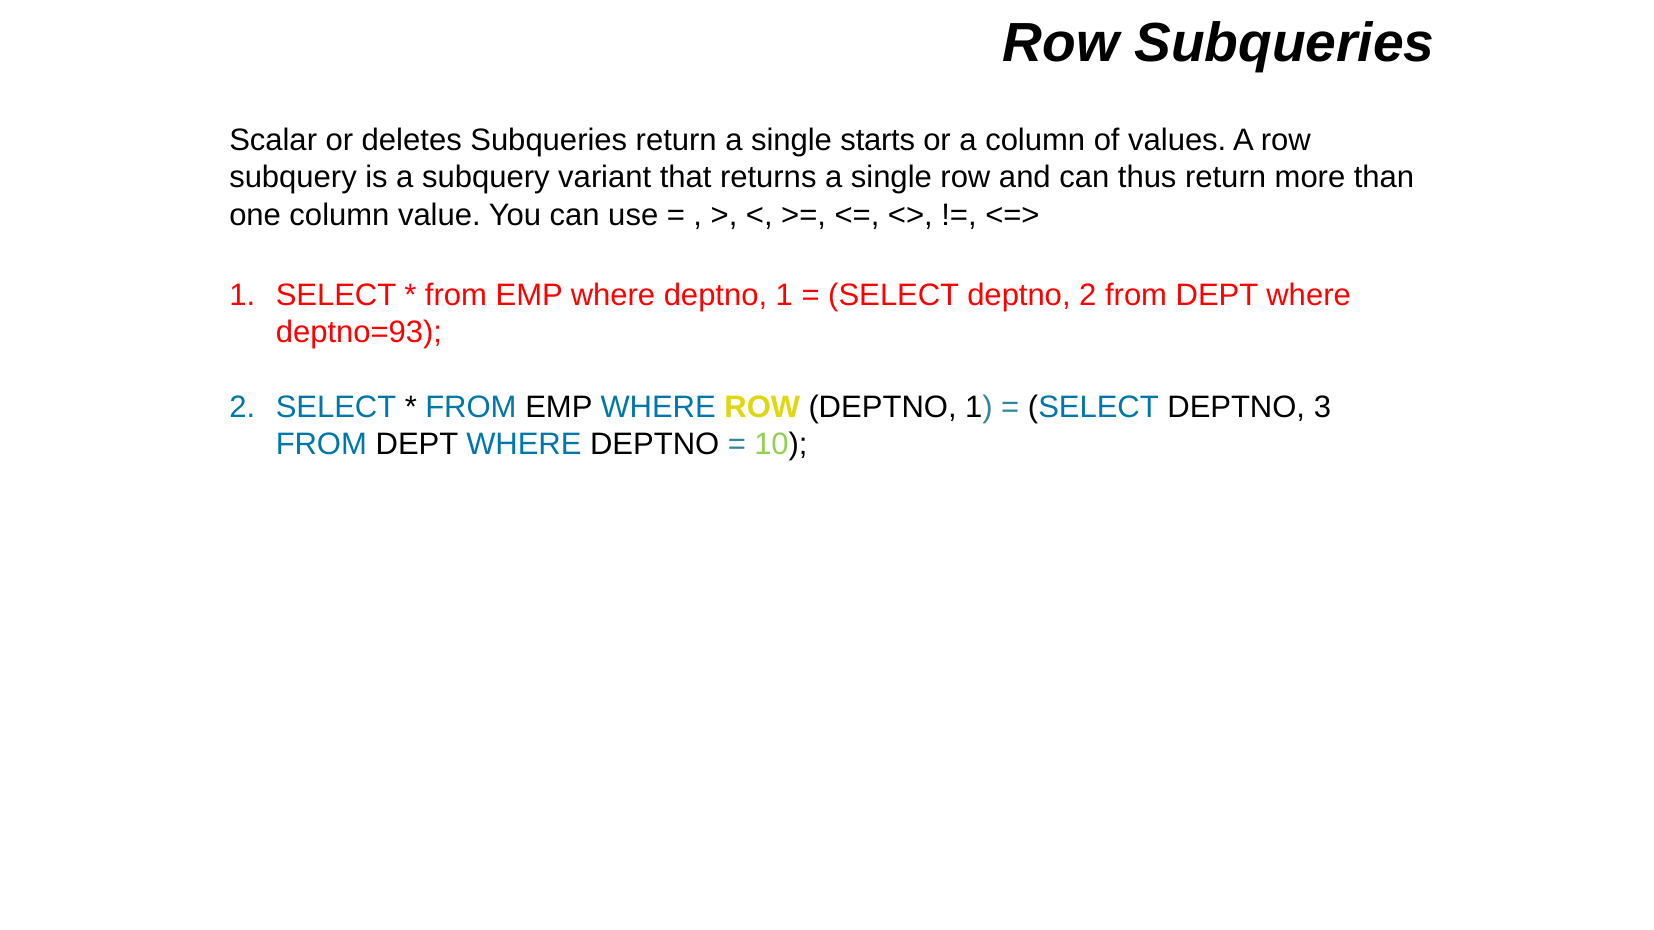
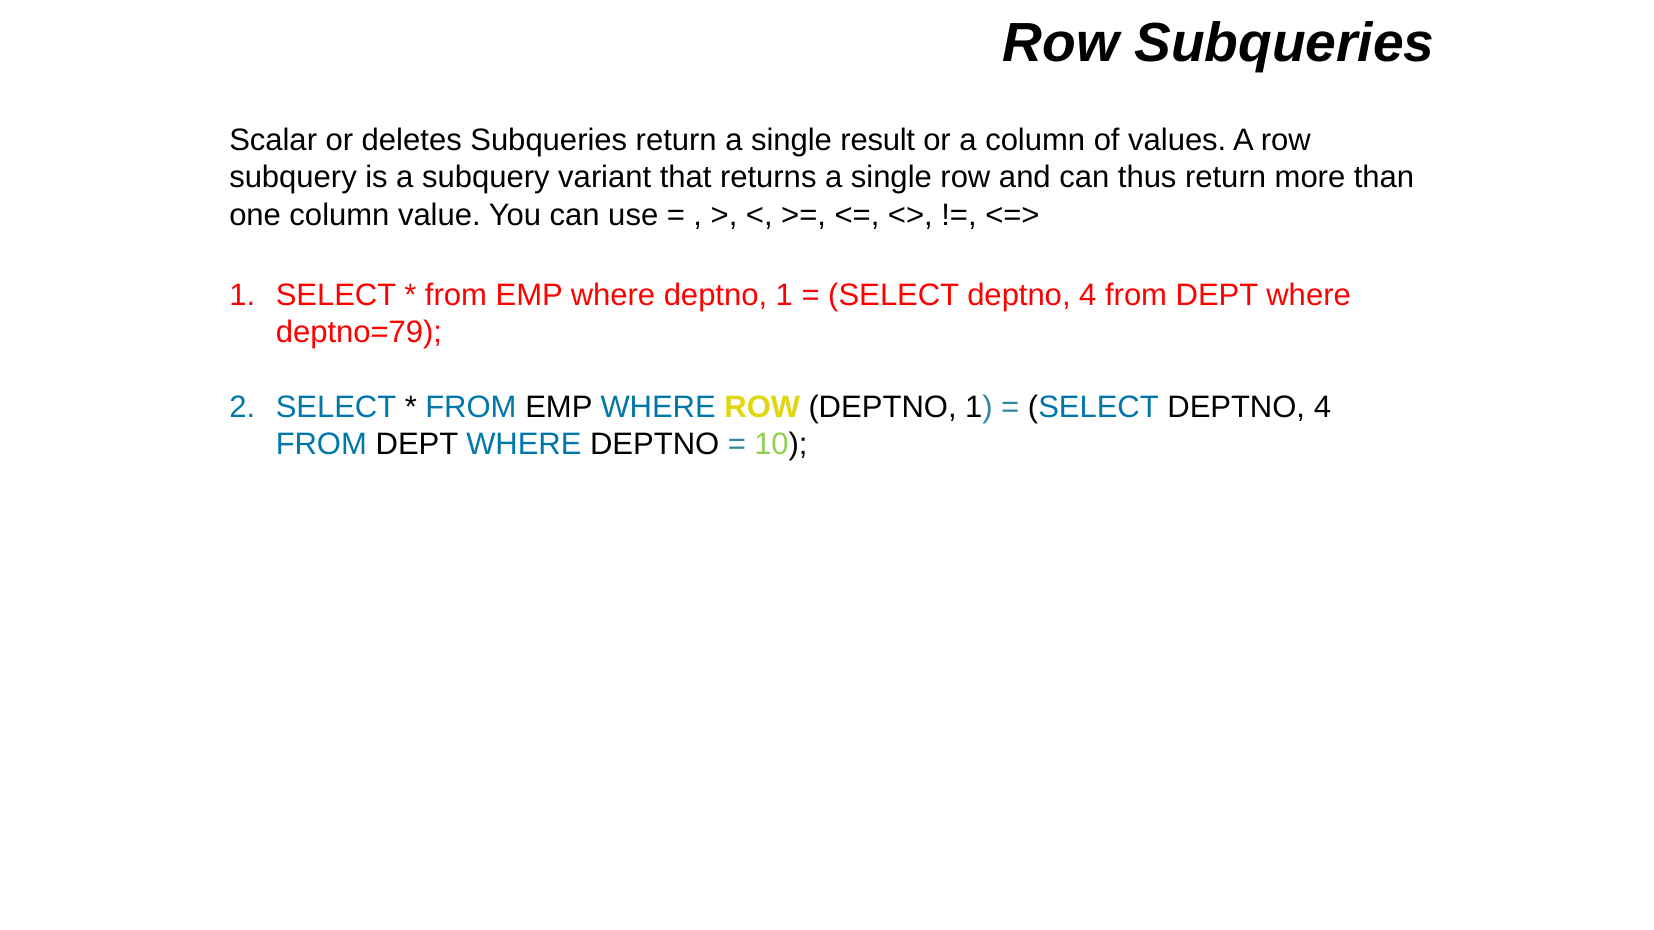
starts: starts -> result
2 at (1088, 296): 2 -> 4
deptno=93: deptno=93 -> deptno=79
3 at (1322, 407): 3 -> 4
